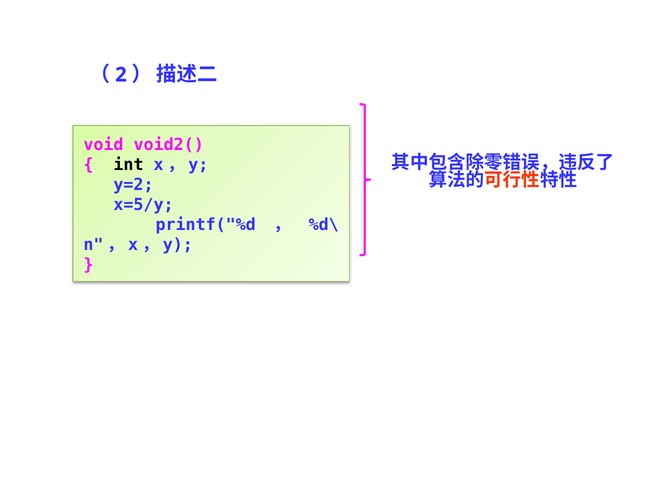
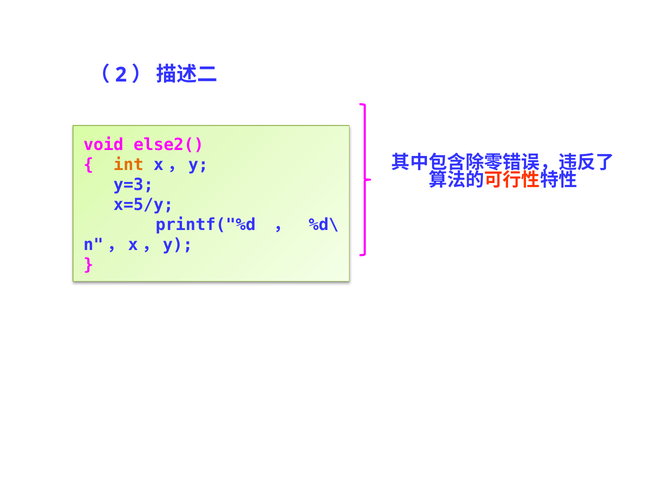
void2(: void2( -> else2(
int colour: black -> orange
y=2: y=2 -> y=3
